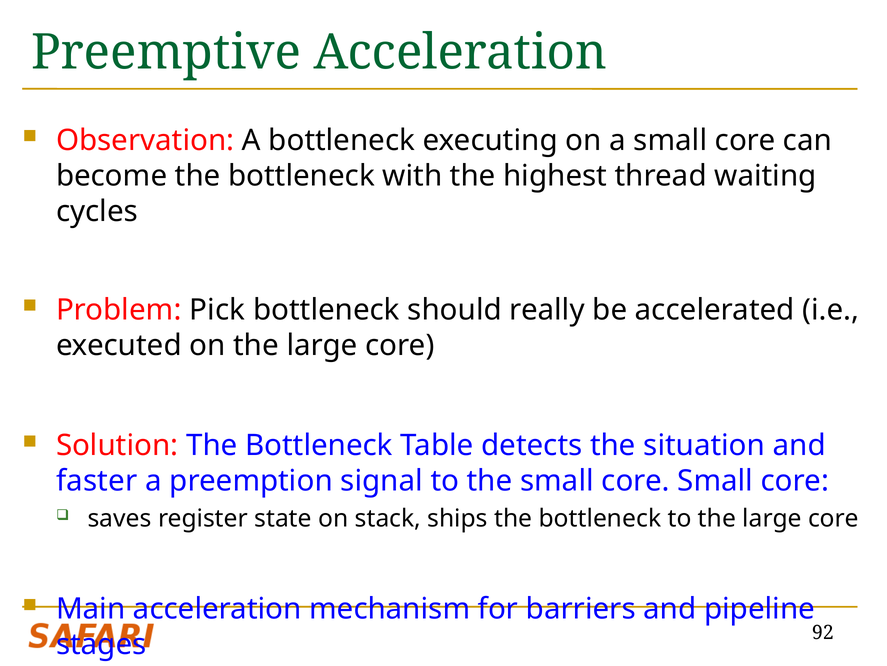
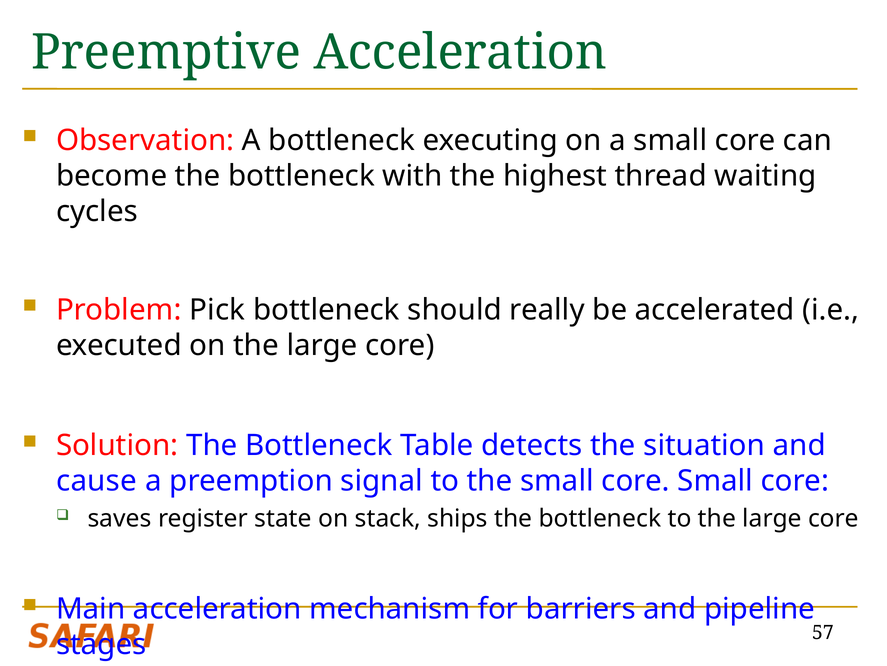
faster: faster -> cause
92: 92 -> 57
